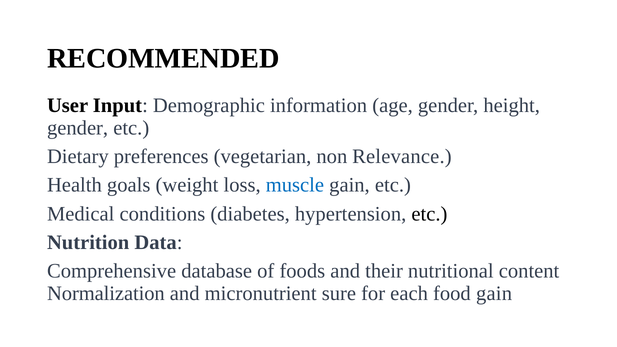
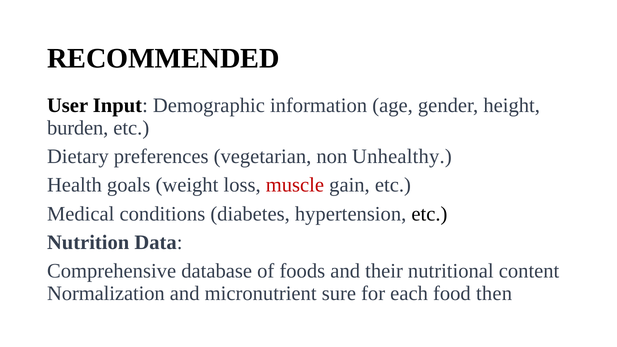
gender at (78, 128): gender -> burden
Relevance: Relevance -> Unhealthy
muscle colour: blue -> red
food gain: gain -> then
